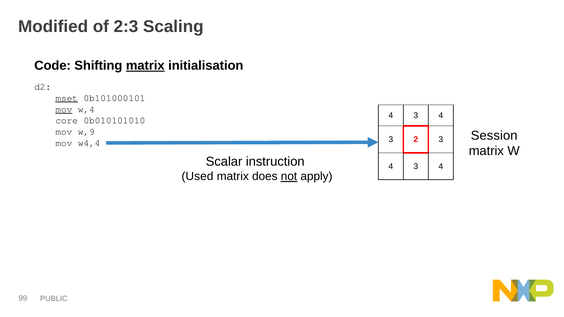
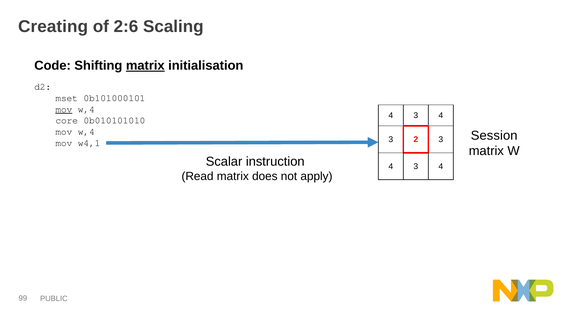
Modified: Modified -> Creating
2:3: 2:3 -> 2:6
mset underline: present -> none
w,9 at (86, 132): w,9 -> w,4
w4,4: w4,4 -> w4,1
Used: Used -> Read
not underline: present -> none
